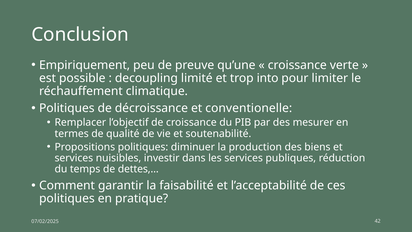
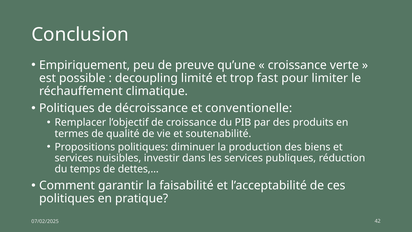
into: into -> fast
mesurer: mesurer -> produits
